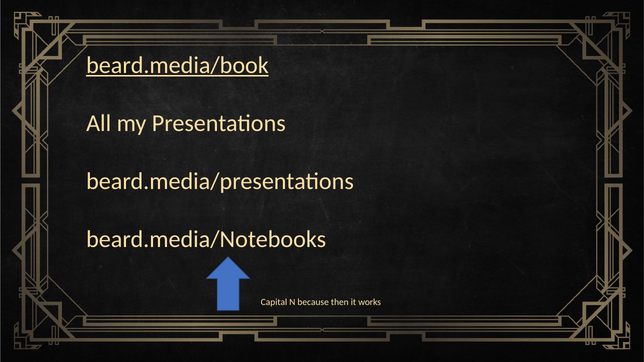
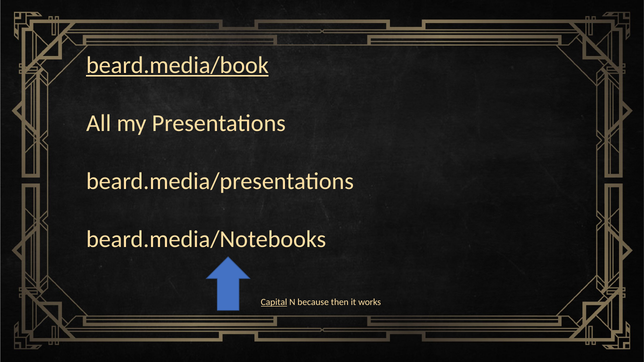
Capital underline: none -> present
